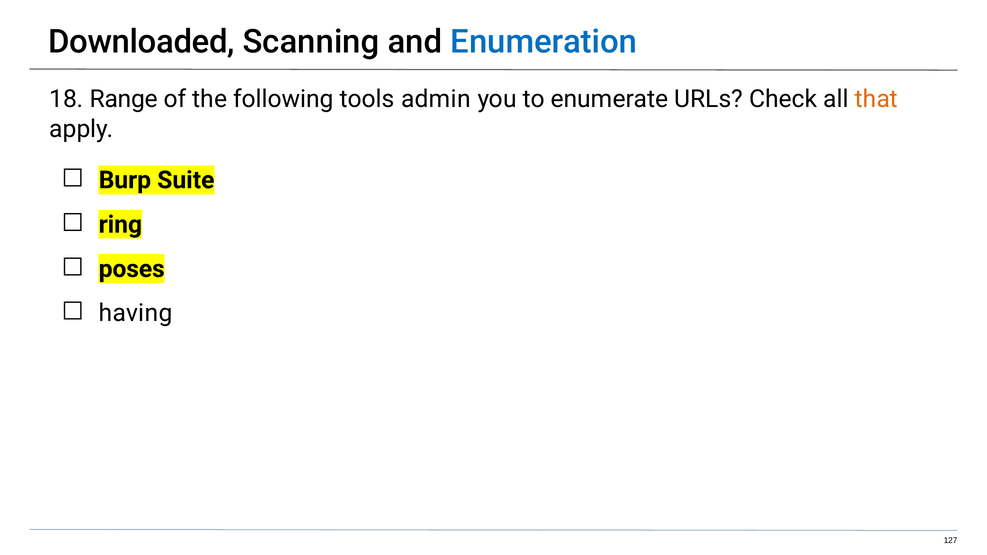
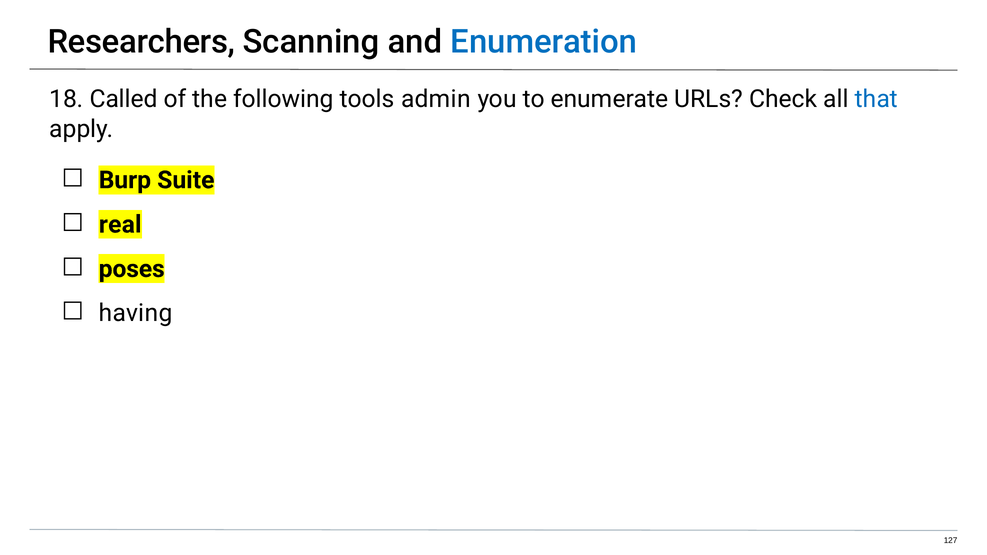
Downloaded: Downloaded -> Researchers
Range: Range -> Called
that colour: orange -> blue
ring: ring -> real
